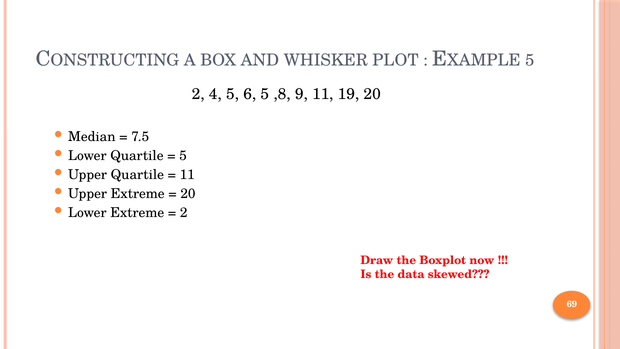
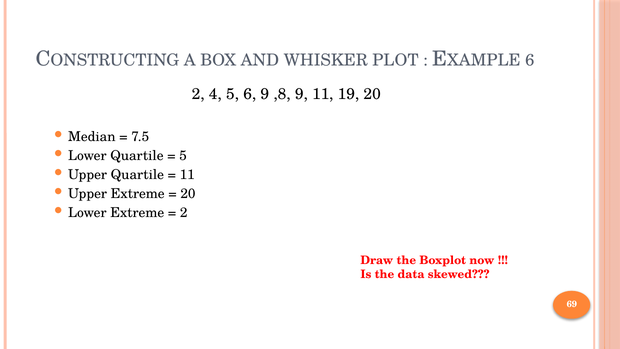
5 at (530, 60): 5 -> 6
6 5: 5 -> 9
